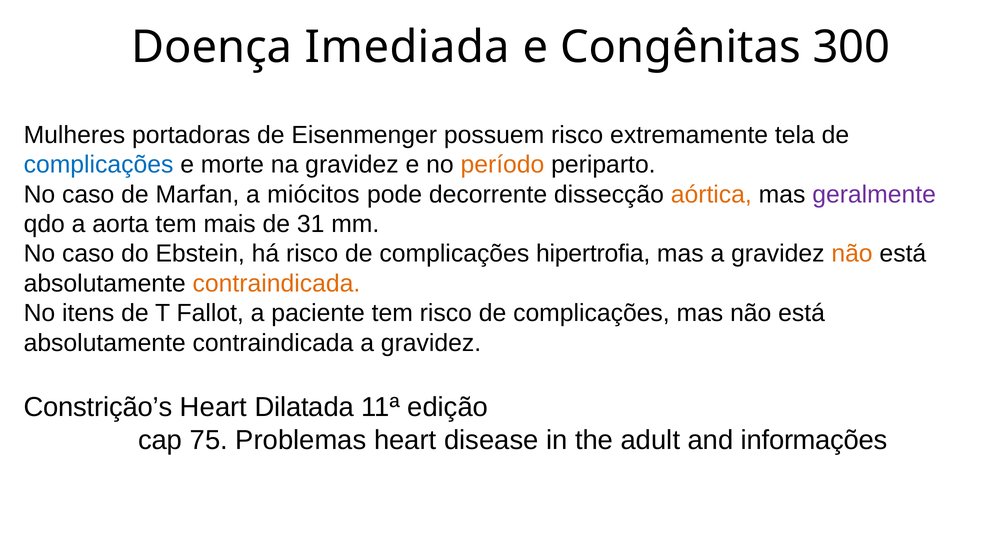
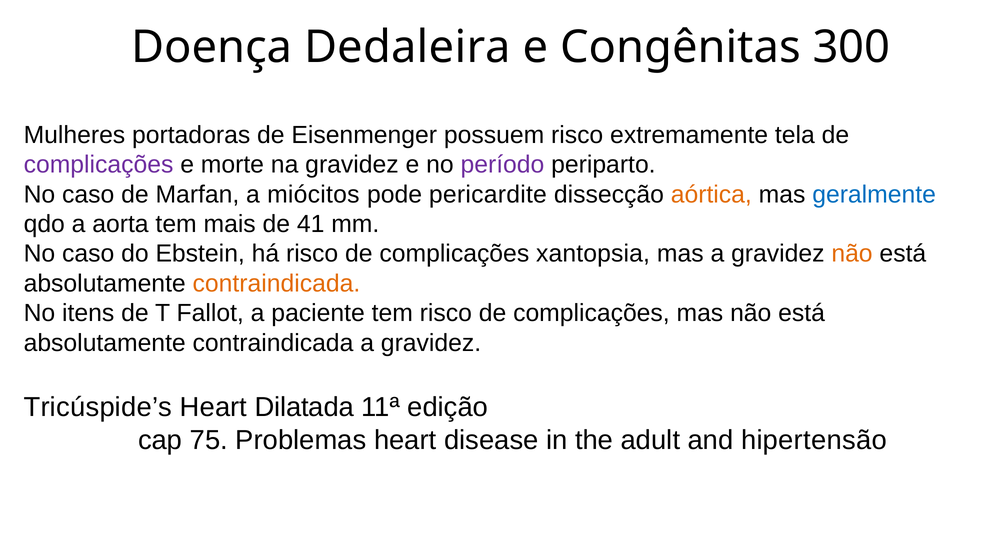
Imediada: Imediada -> Dedaleira
complicações at (99, 164) colour: blue -> purple
período colour: orange -> purple
decorrente: decorrente -> pericardite
geralmente colour: purple -> blue
31: 31 -> 41
hipertrofia: hipertrofia -> xantopsia
Constrição’s: Constrição’s -> Tricúspide’s
informações: informações -> hipertensão
